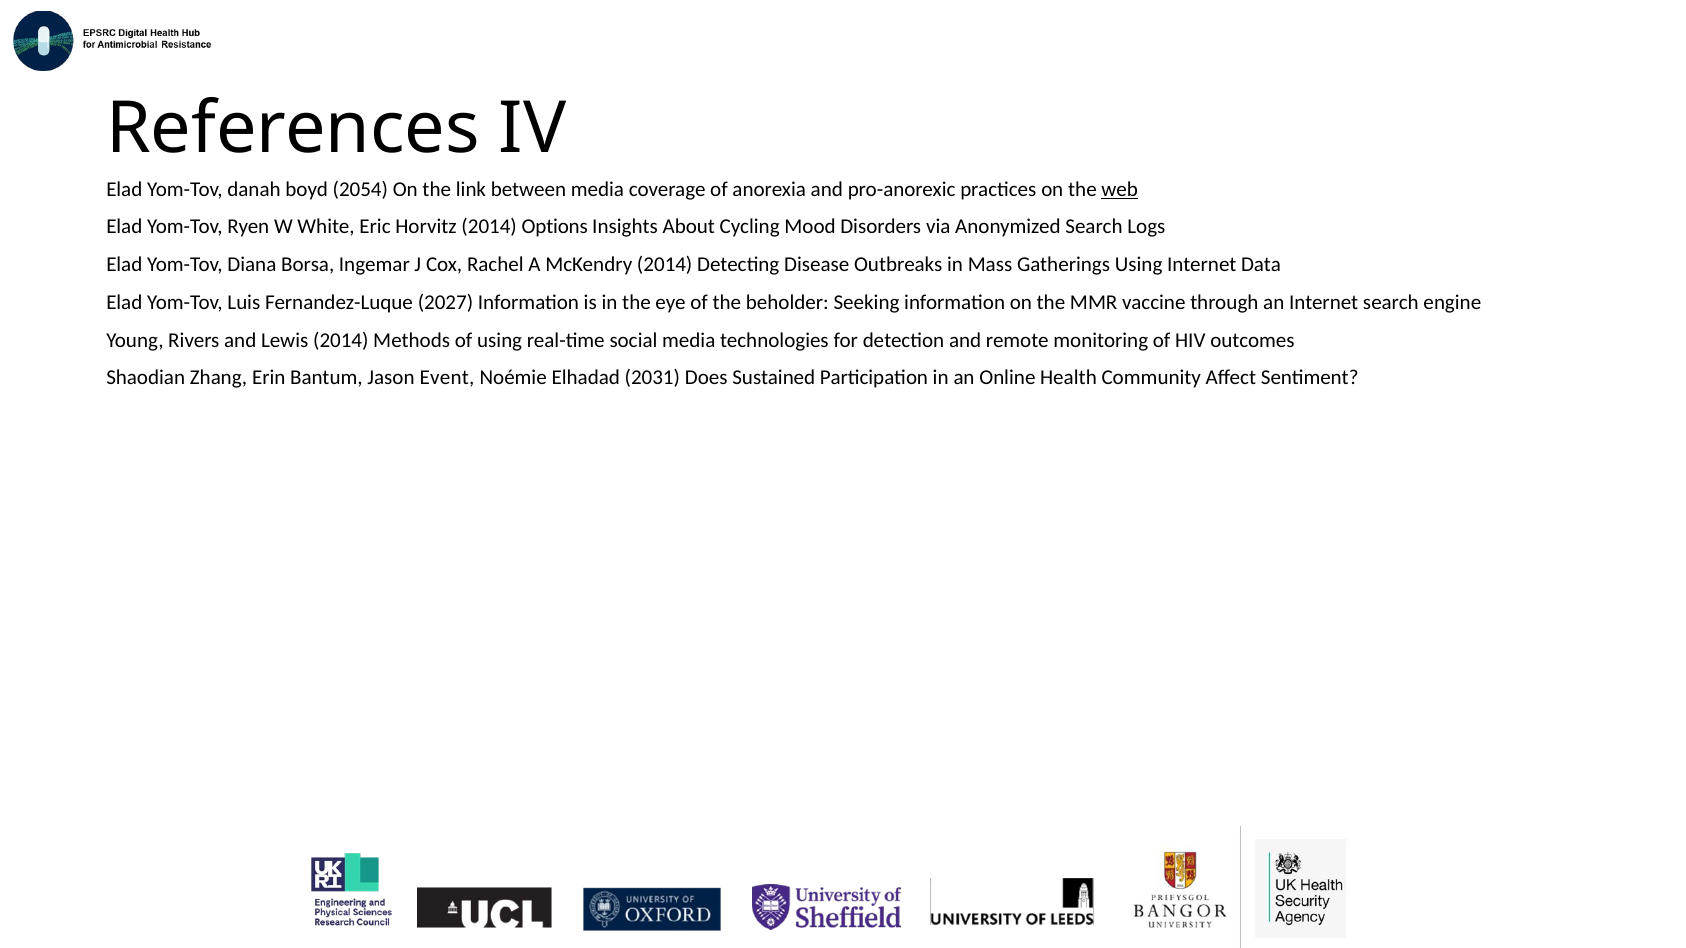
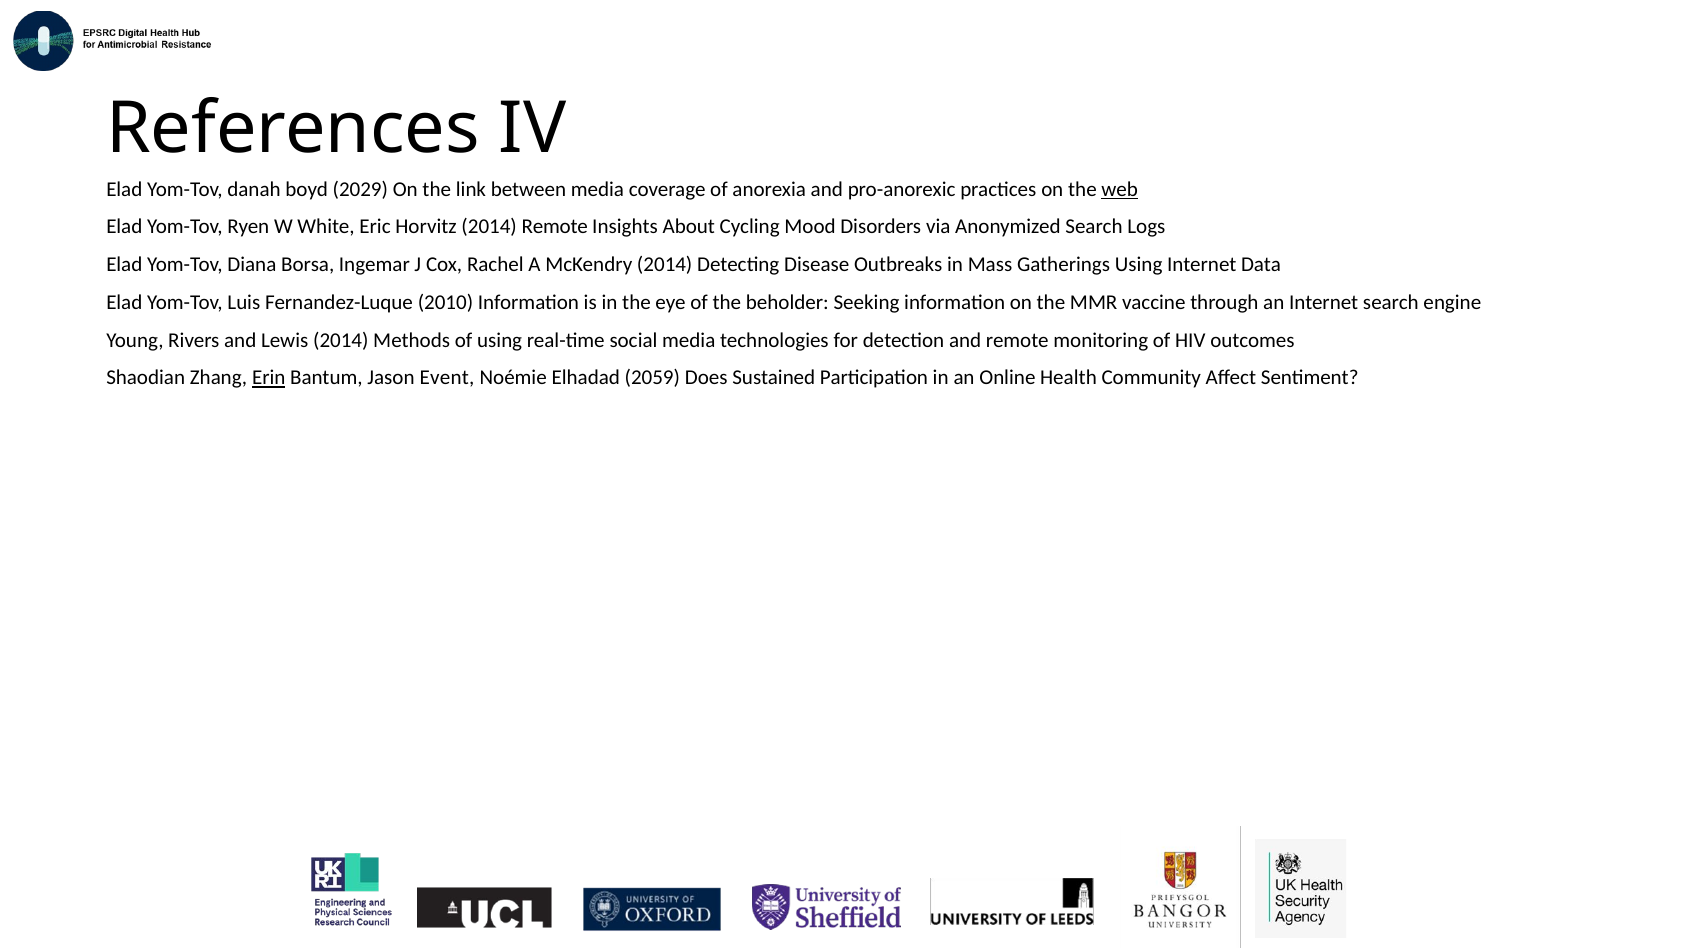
2054: 2054 -> 2029
2014 Options: Options -> Remote
2027: 2027 -> 2010
Erin underline: none -> present
2031: 2031 -> 2059
